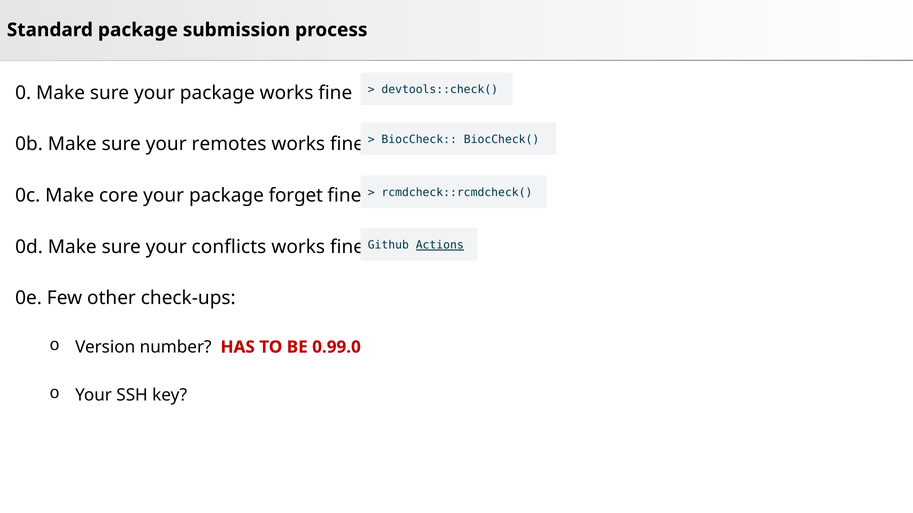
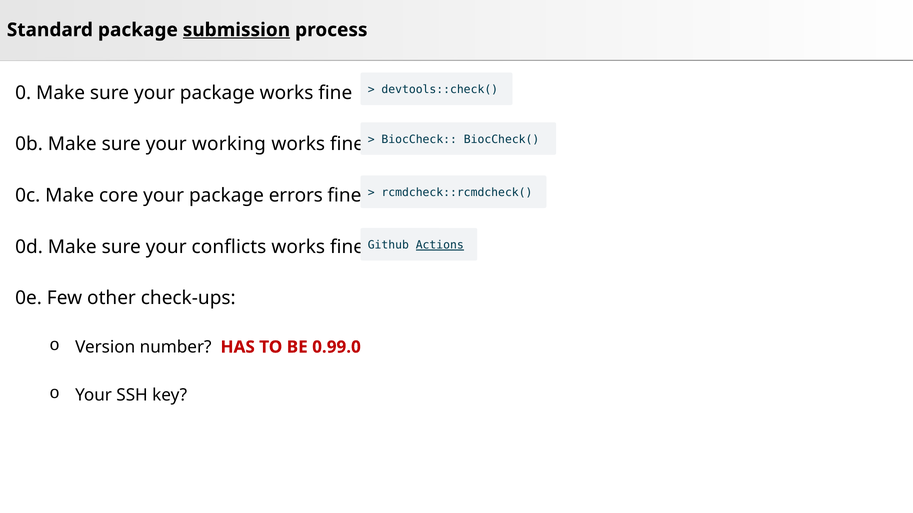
submission underline: none -> present
remotes: remotes -> working
forget: forget -> errors
